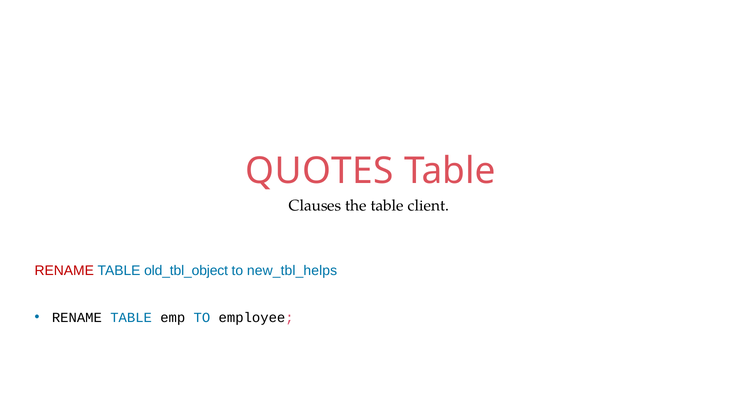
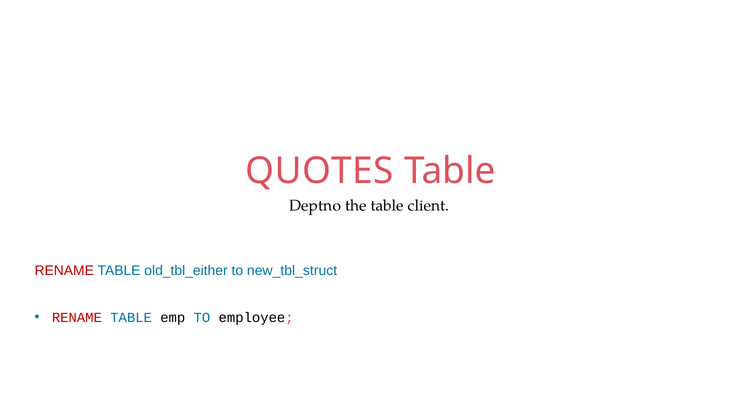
Clauses: Clauses -> Deptno
old_tbl_object: old_tbl_object -> old_tbl_either
new_tbl_helps: new_tbl_helps -> new_tbl_struct
RENAME at (77, 317) colour: black -> red
